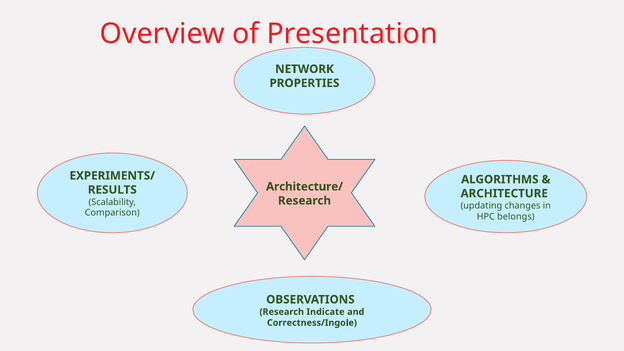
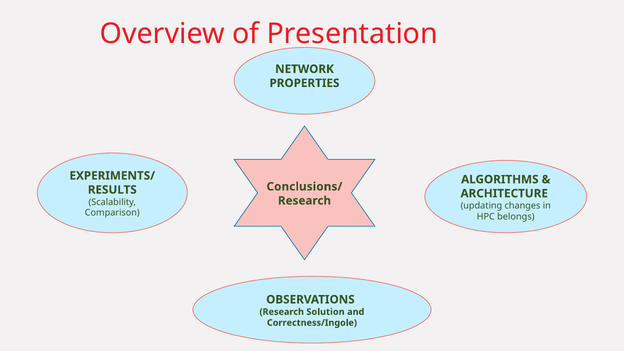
Architecture/: Architecture/ -> Conclusions/
Indicate: Indicate -> Solution
